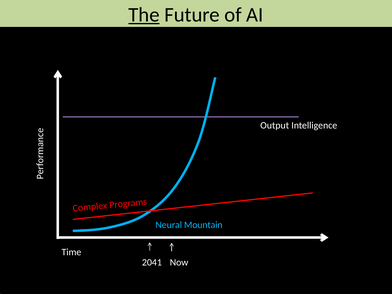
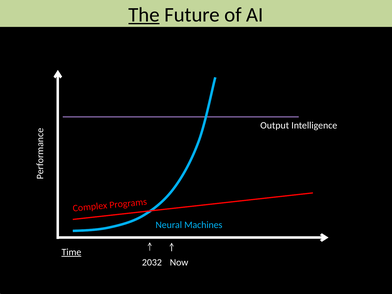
Mountain: Mountain -> Machines
Time underline: none -> present
2041: 2041 -> 2032
